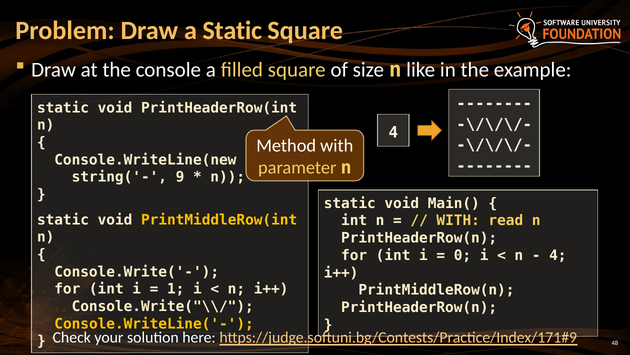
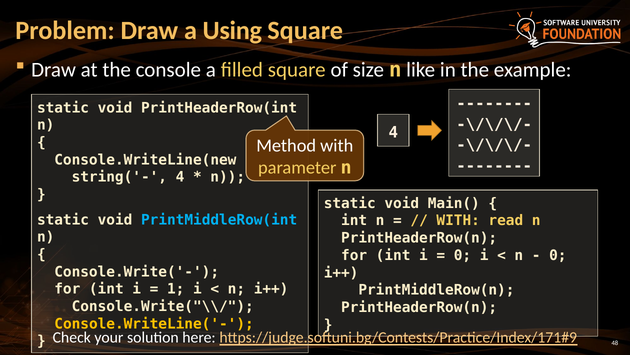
а Static: Static -> Using
string('- 9: 9 -> 4
PrintMiddleRow(int colour: yellow -> light blue
4 at (558, 255): 4 -> 0
